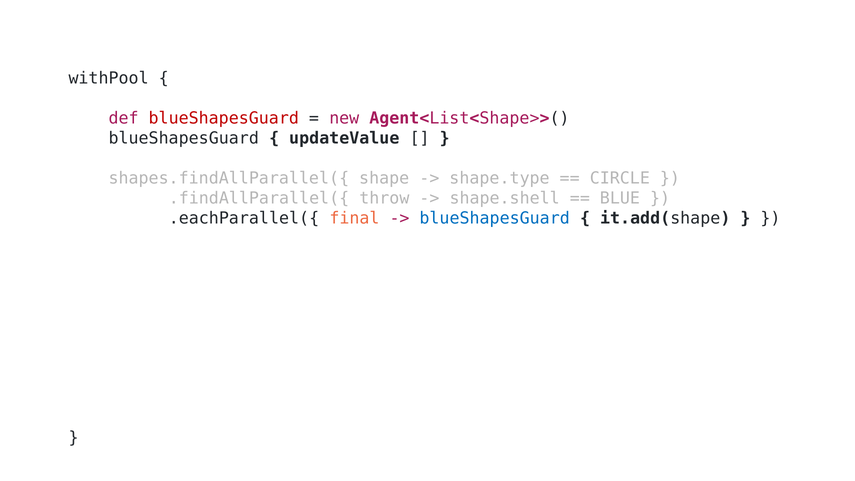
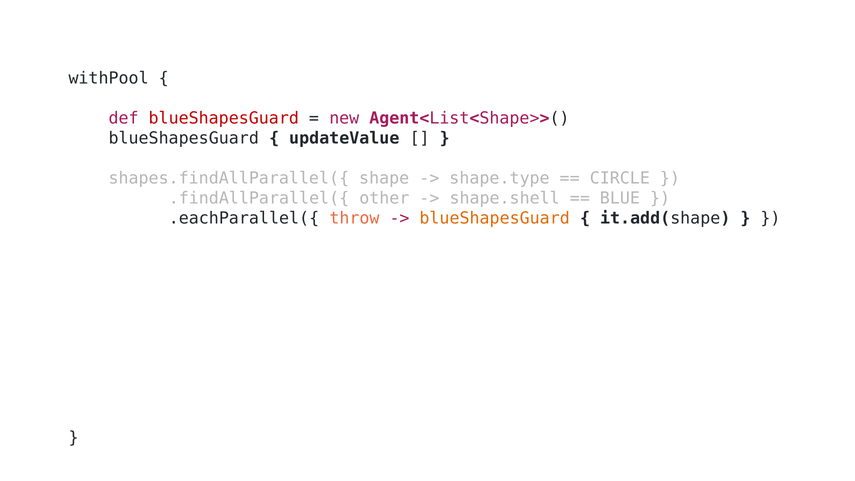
throw: throw -> other
final: final -> throw
blueShapesGuard at (495, 218) colour: blue -> orange
